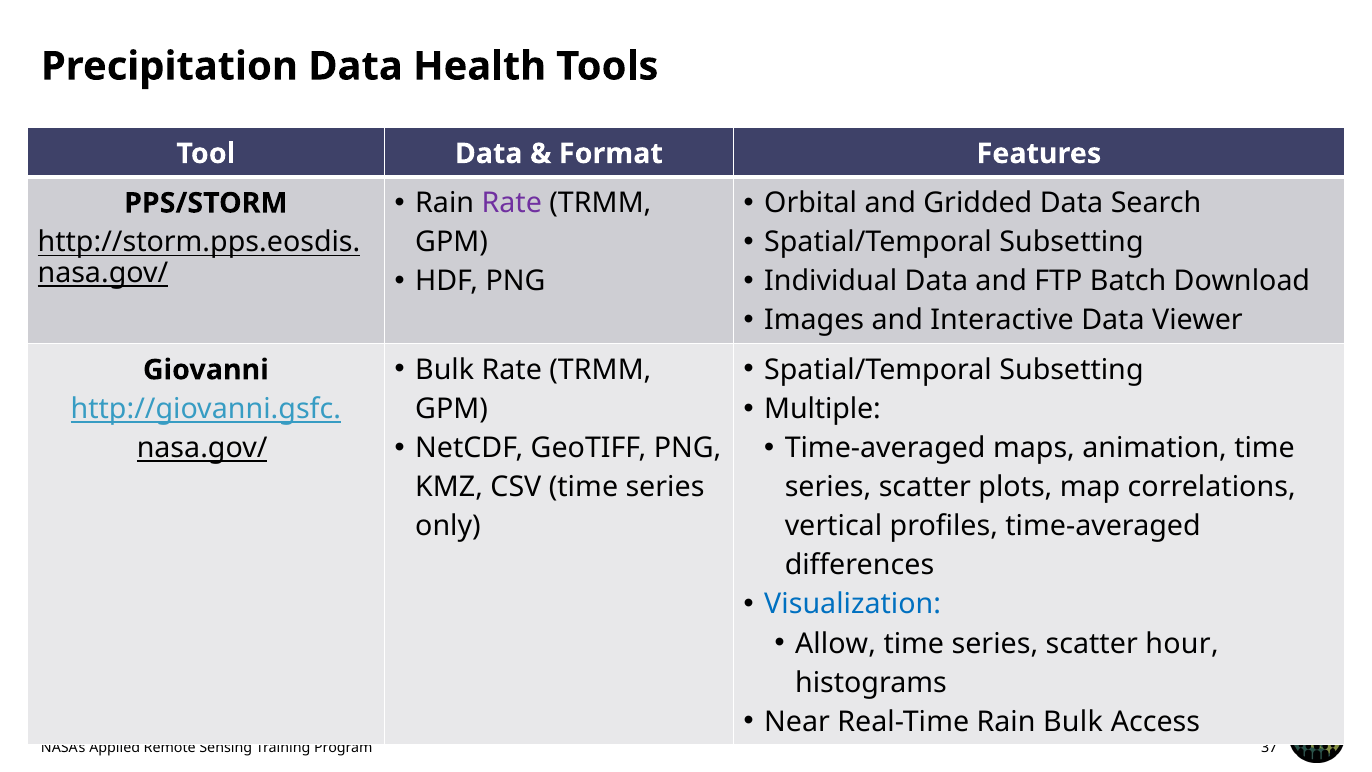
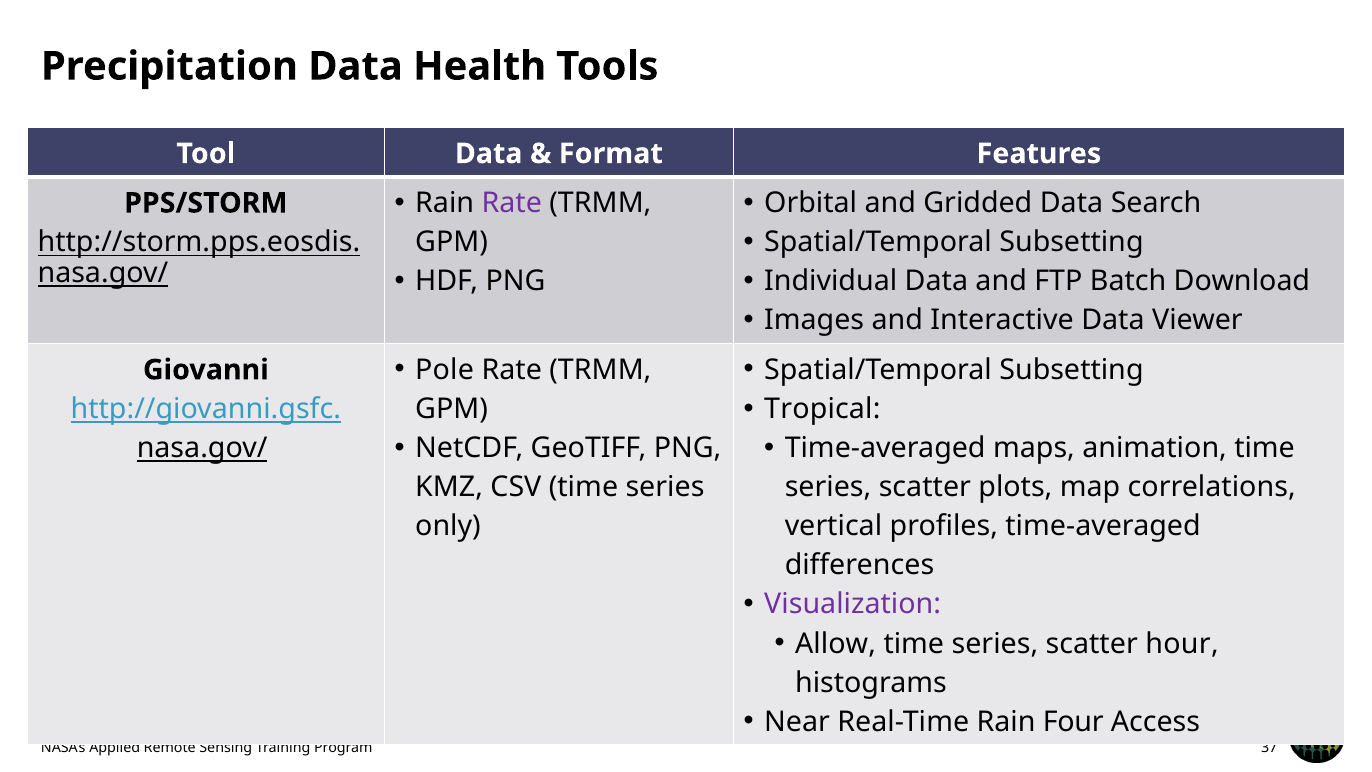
Bulk at (445, 370): Bulk -> Pole
Multiple: Multiple -> Tropical
Visualization colour: blue -> purple
Rain Bulk: Bulk -> Four
